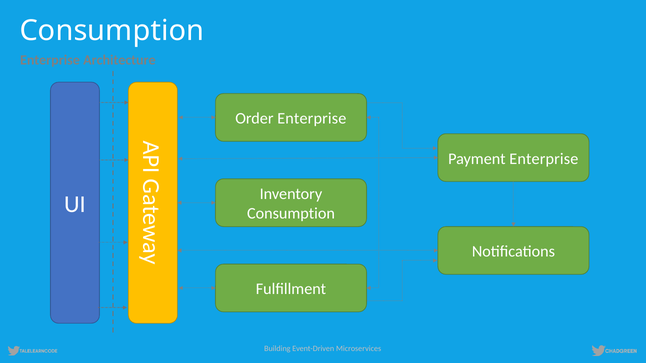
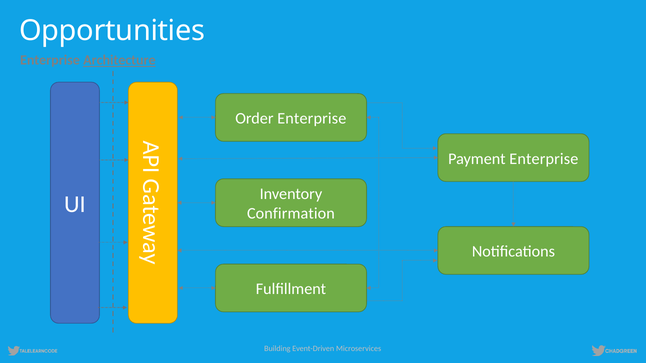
Consumption at (112, 31): Consumption -> Opportunities
Architecture underline: none -> present
Consumption at (291, 214): Consumption -> Confirmation
